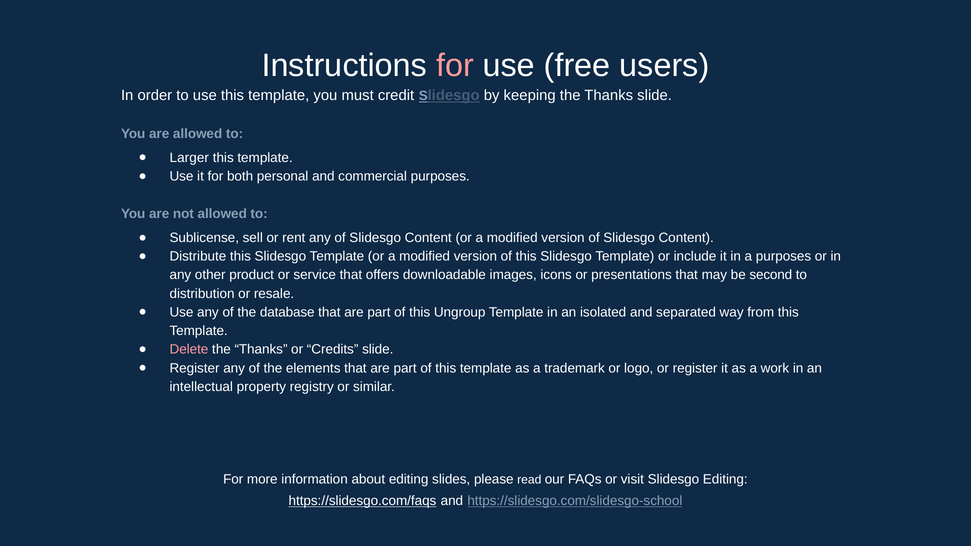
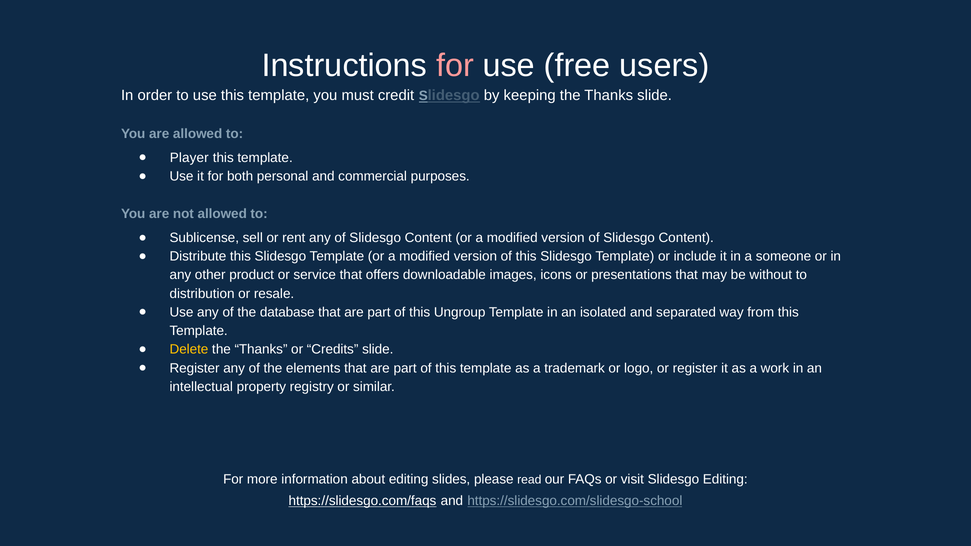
Larger: Larger -> Player
a purposes: purposes -> someone
second: second -> without
Delete colour: pink -> yellow
